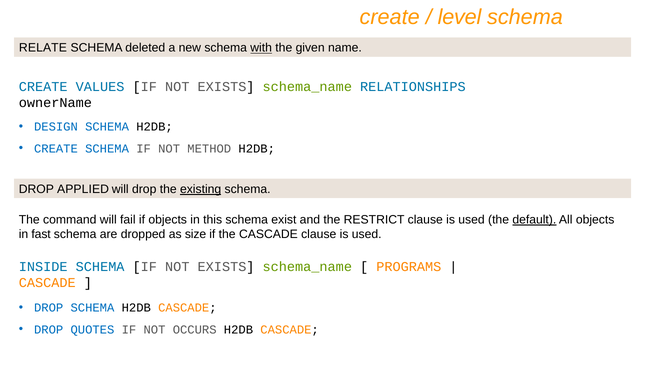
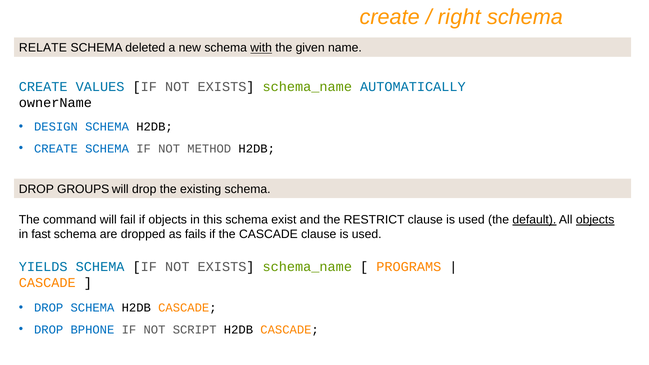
level: level -> right
RELATIONSHIPS: RELATIONSHIPS -> AUTOMATICALLY
APPLIED: APPLIED -> GROUPS
existing underline: present -> none
objects at (595, 220) underline: none -> present
size: size -> fails
INSIDE: INSIDE -> YIELDS
QUOTES: QUOTES -> BPHONE
OCCURS: OCCURS -> SCRIPT
